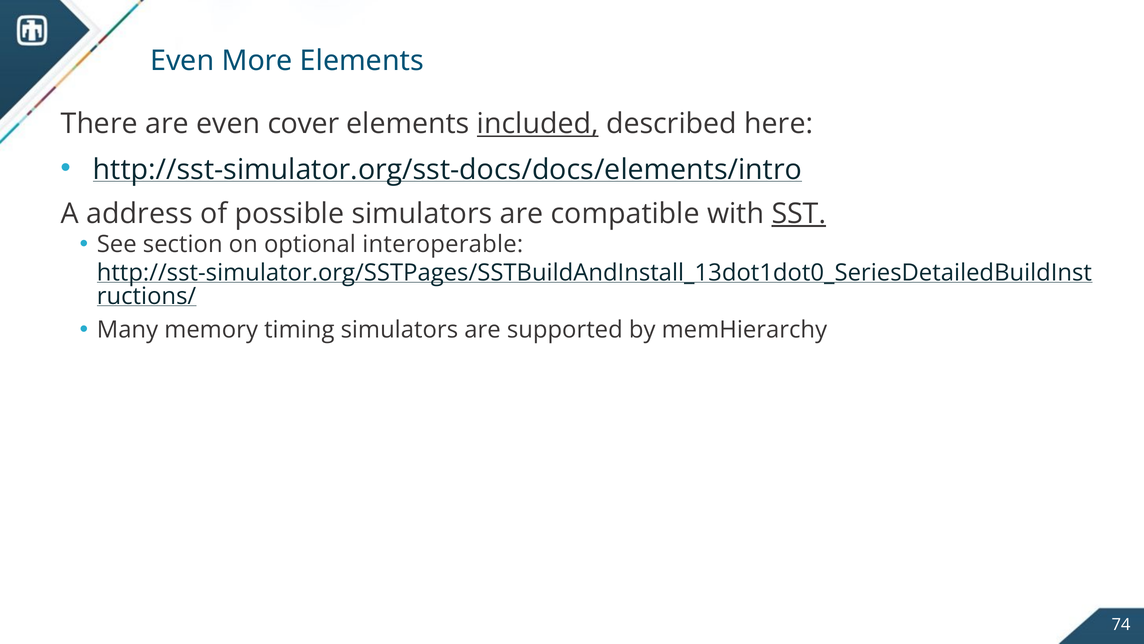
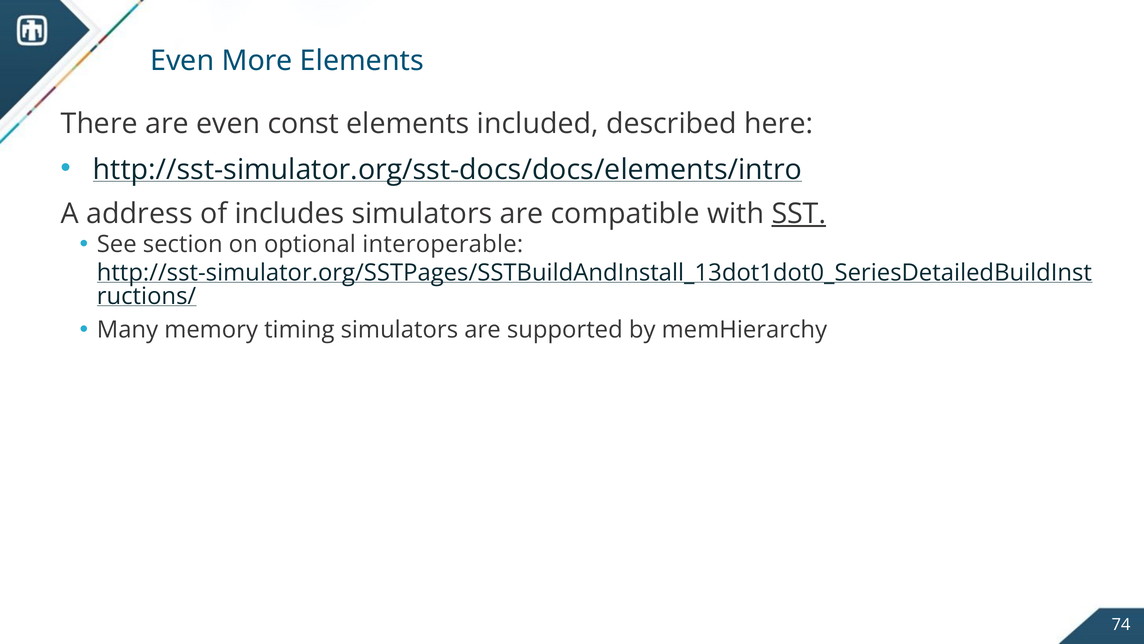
cover: cover -> const
included underline: present -> none
possible: possible -> includes
